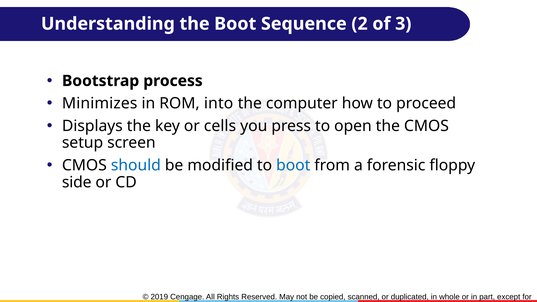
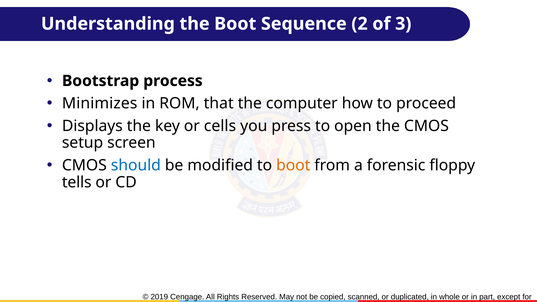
into: into -> that
boot at (293, 165) colour: blue -> orange
side: side -> tells
